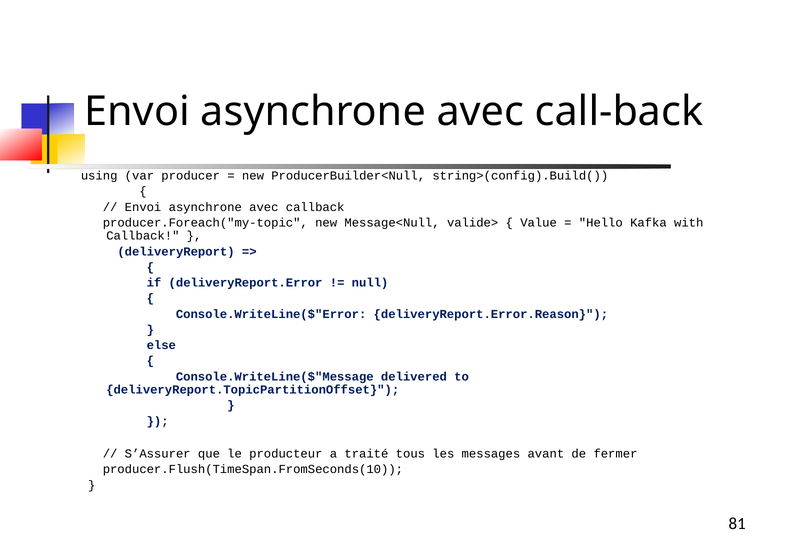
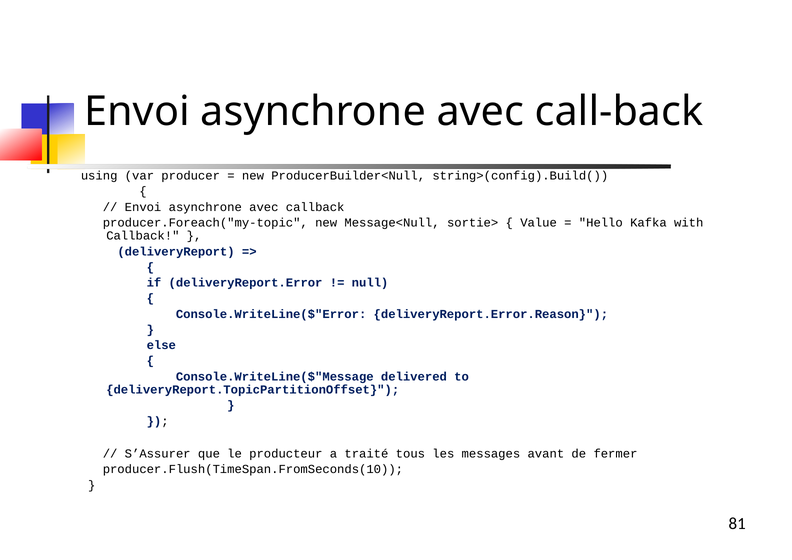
valide>: valide> -> sortie>
